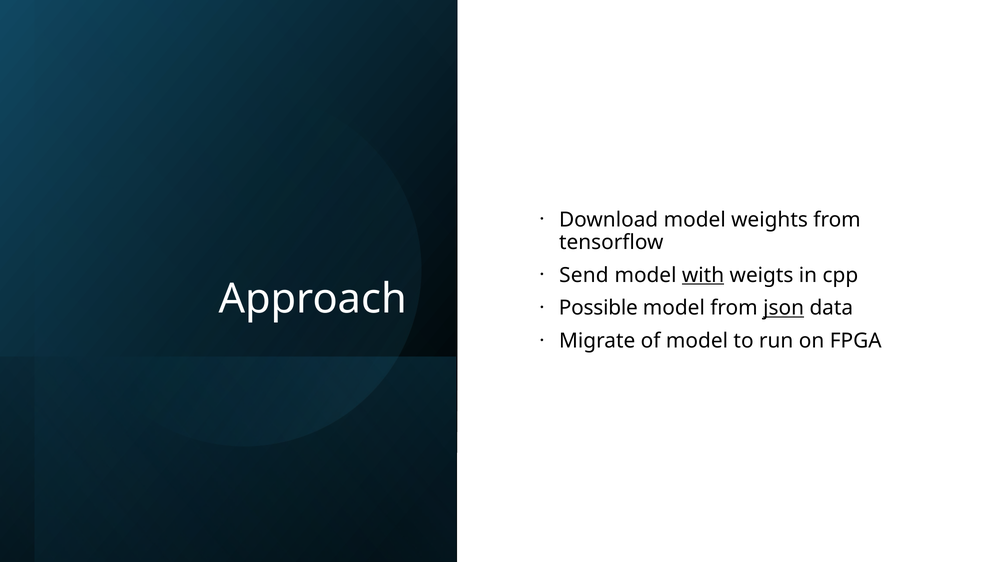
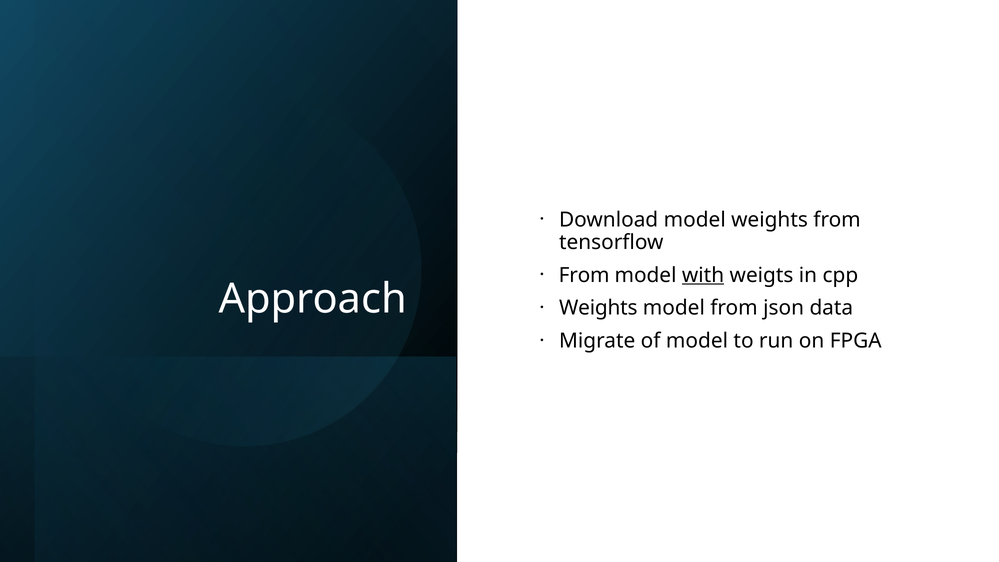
Send at (584, 275): Send -> From
Possible at (598, 308): Possible -> Weights
json underline: present -> none
